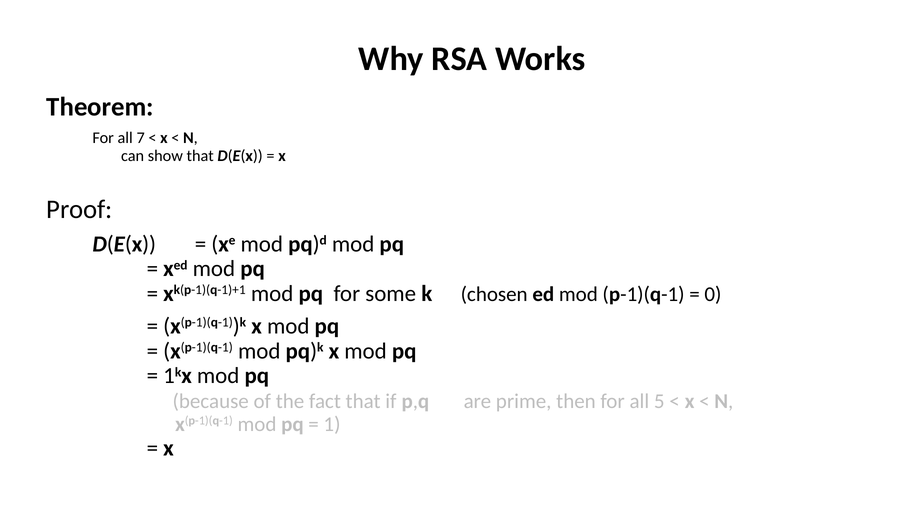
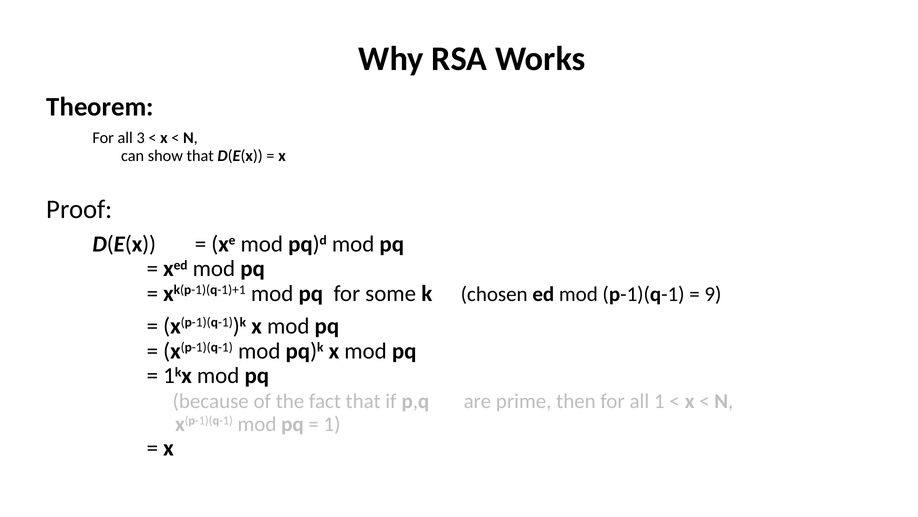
7: 7 -> 3
0: 0 -> 9
all 5: 5 -> 1
